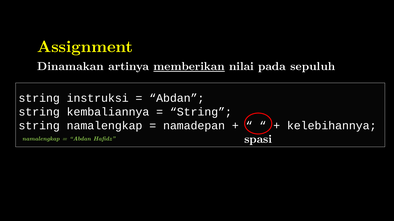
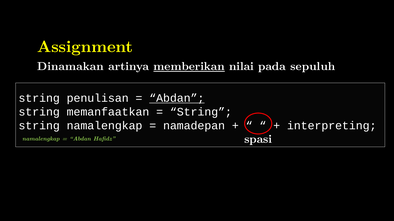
instruksi: instruksi -> penulisan
Abdan at (177, 98) underline: none -> present
kembaliannya: kembaliannya -> memanfaatkan
kelebihannya: kelebihannya -> interpreting
